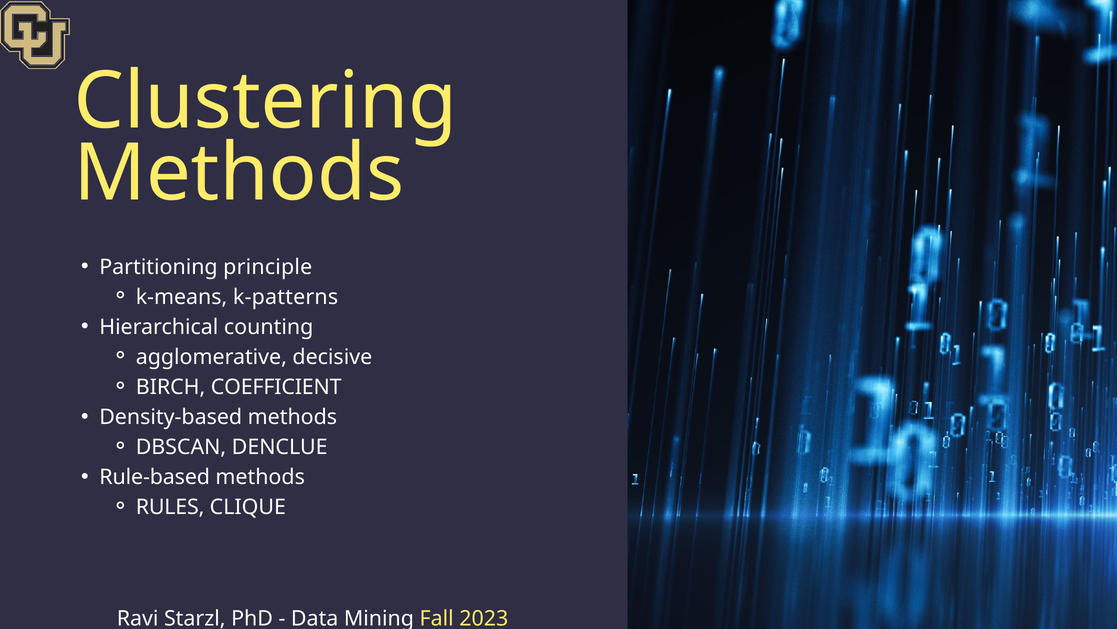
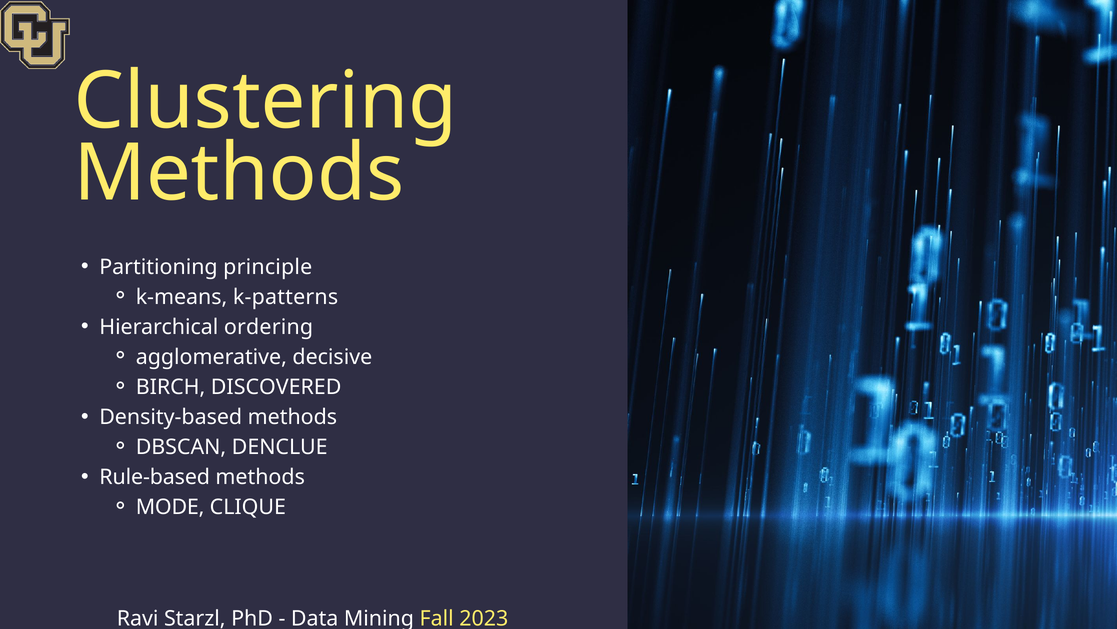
counting: counting -> ordering
COEFFICIENT: COEFFICIENT -> DISCOVERED
RULES: RULES -> MODE
